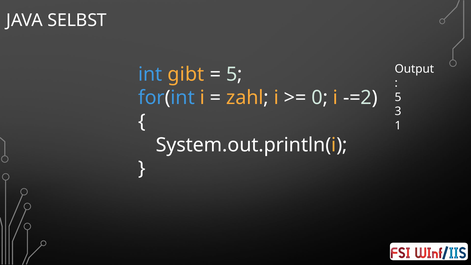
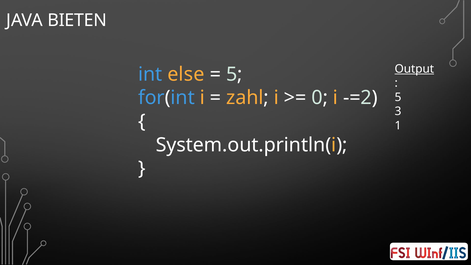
SELBST: SELBST -> BIETEN
Output underline: none -> present
gibt: gibt -> else
